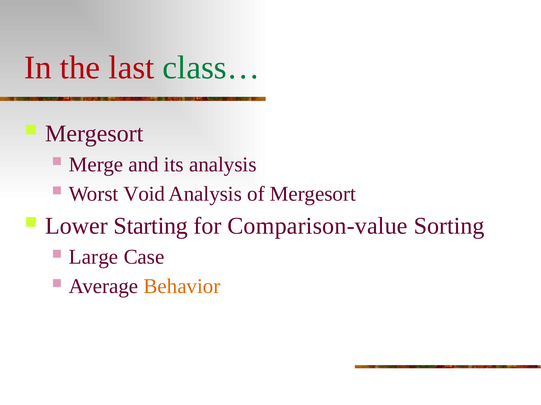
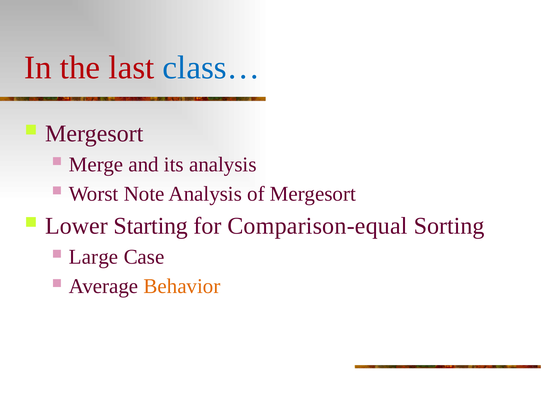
class… colour: green -> blue
Void: Void -> Note
Comparison-value: Comparison-value -> Comparison-equal
